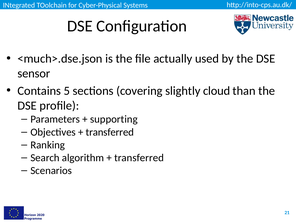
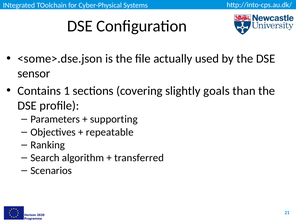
<much>.dse.json: <much>.dse.json -> <some>.dse.json
5: 5 -> 1
cloud: cloud -> goals
transferred at (110, 132): transferred -> repeatable
